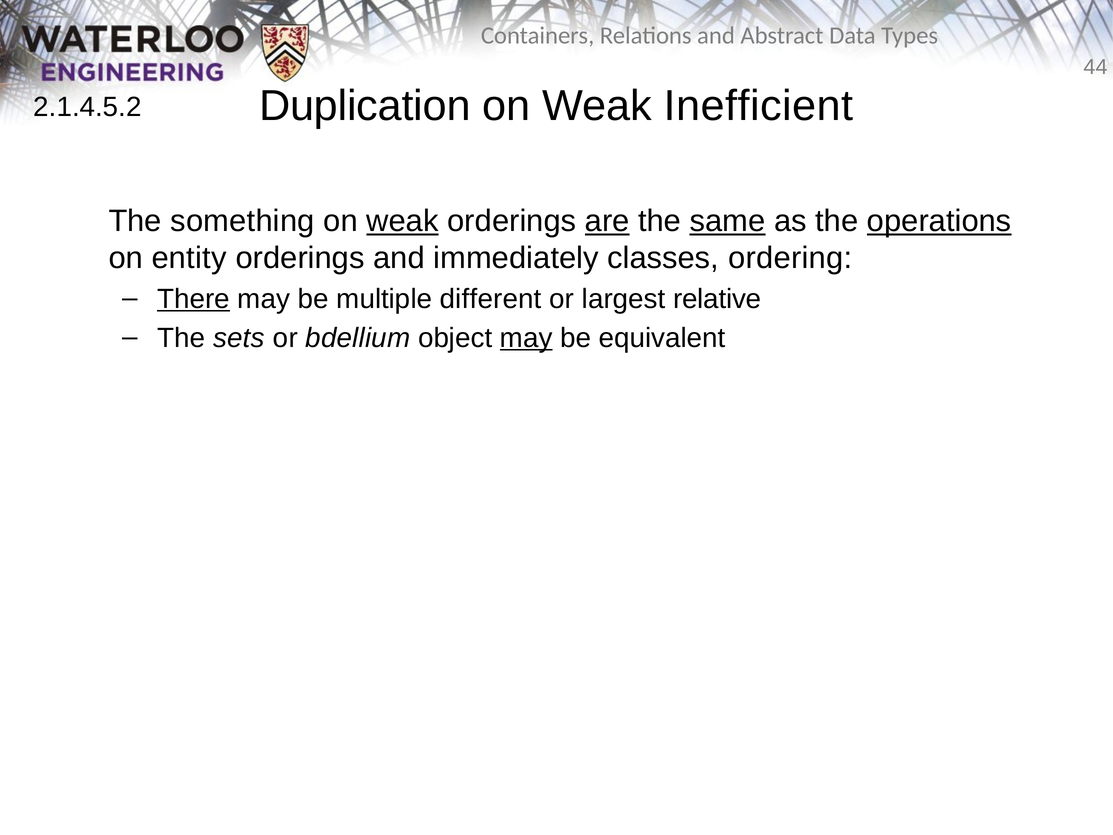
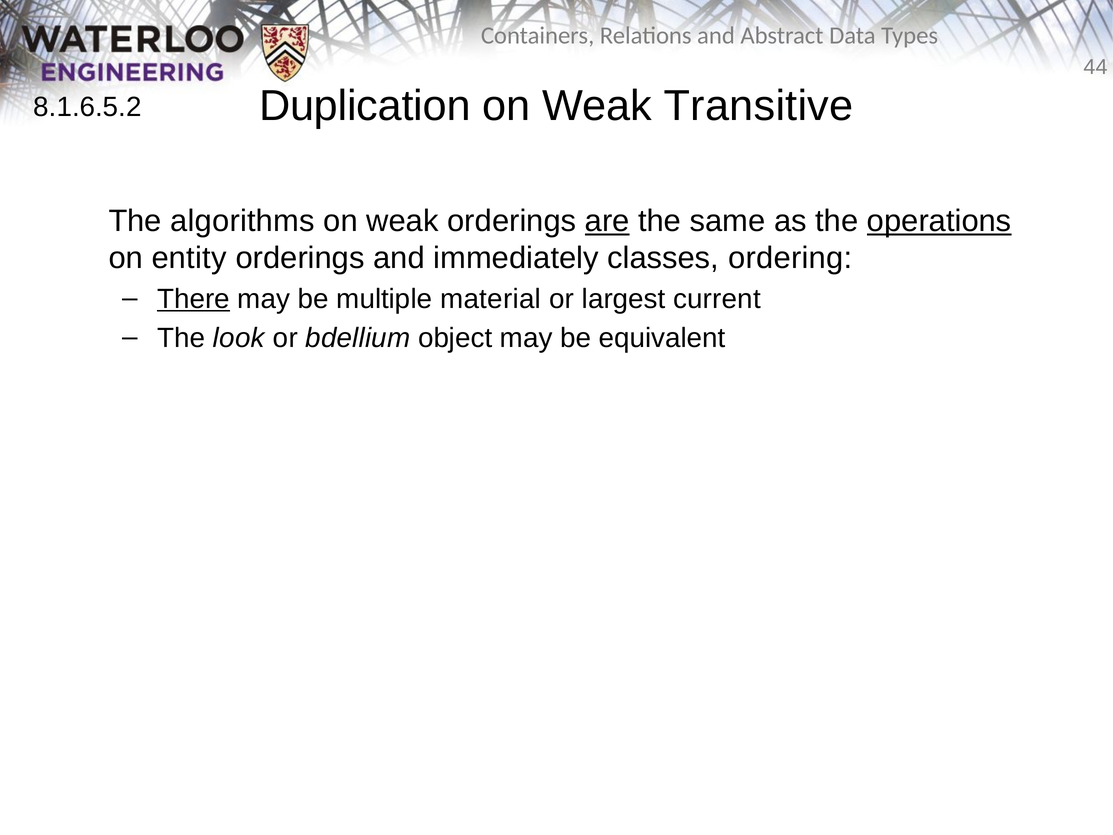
Inefficient: Inefficient -> Transitive
2.1.4.5.2: 2.1.4.5.2 -> 8.1.6.5.2
something: something -> algorithms
weak at (403, 221) underline: present -> none
same underline: present -> none
different: different -> material
relative: relative -> current
sets: sets -> look
may at (526, 338) underline: present -> none
